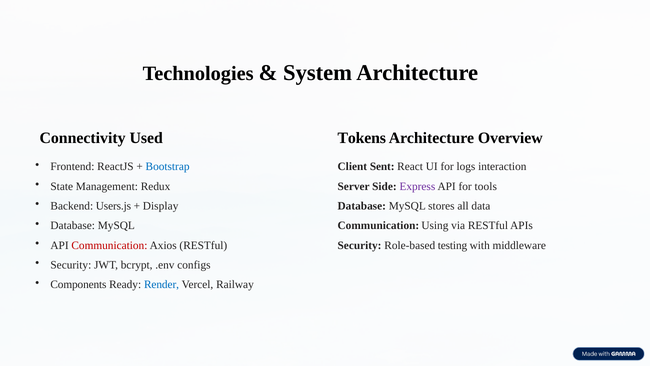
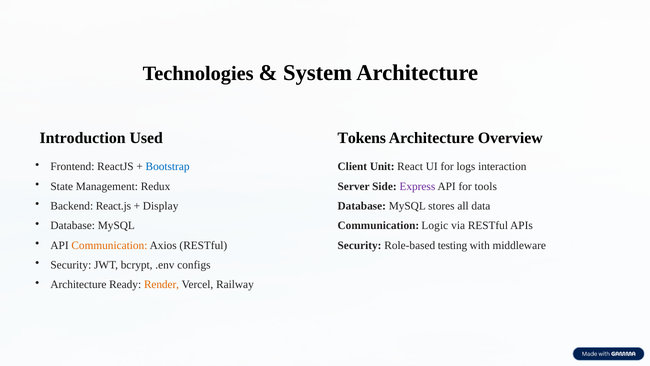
Connectivity: Connectivity -> Introduction
Sent: Sent -> Unit
Users.js: Users.js -> React.js
Using: Using -> Logic
Communication at (109, 245) colour: red -> orange
Components at (78, 284): Components -> Architecture
Render colour: blue -> orange
